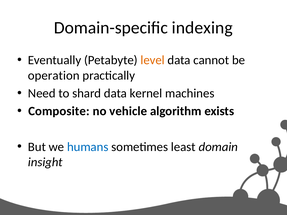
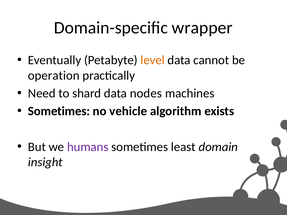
indexing: indexing -> wrapper
kernel: kernel -> nodes
Composite at (59, 111): Composite -> Sometimes
humans colour: blue -> purple
